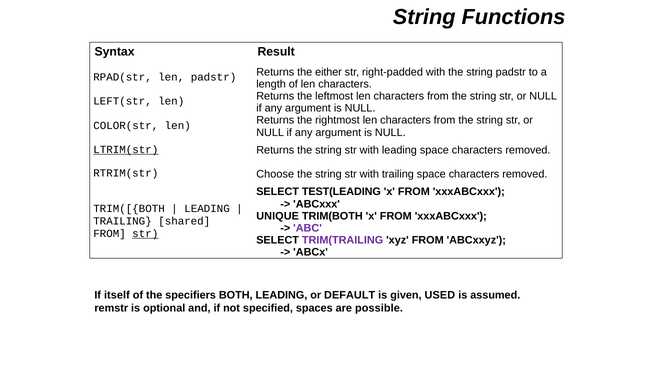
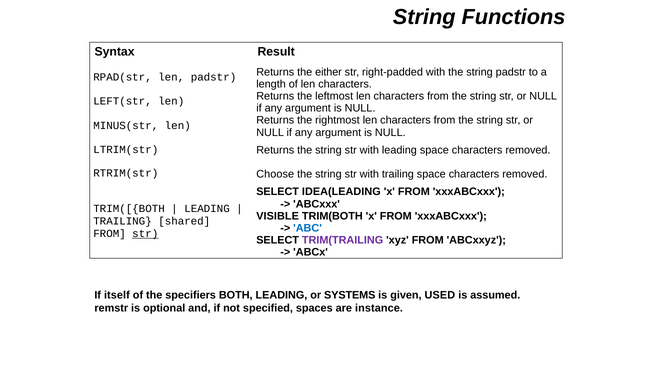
COLOR(str: COLOR(str -> MINUS(str
LTRIM(str underline: present -> none
TEST(LEADING: TEST(LEADING -> IDEA(LEADING
UNIQUE: UNIQUE -> VISIBLE
ABC colour: purple -> blue
DEFAULT: DEFAULT -> SYSTEMS
possible: possible -> instance
